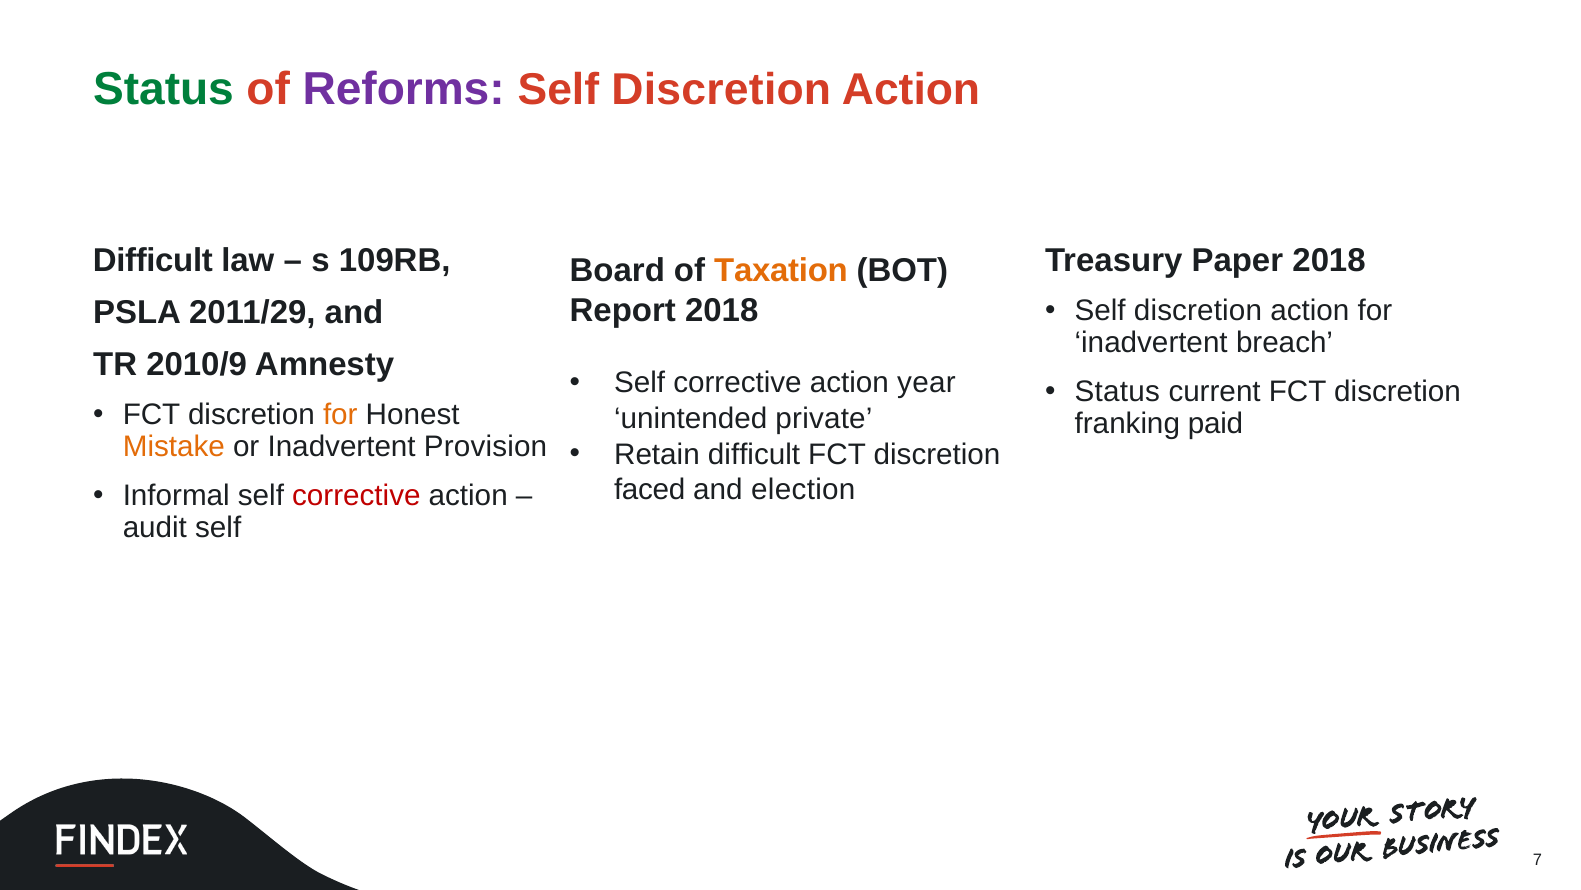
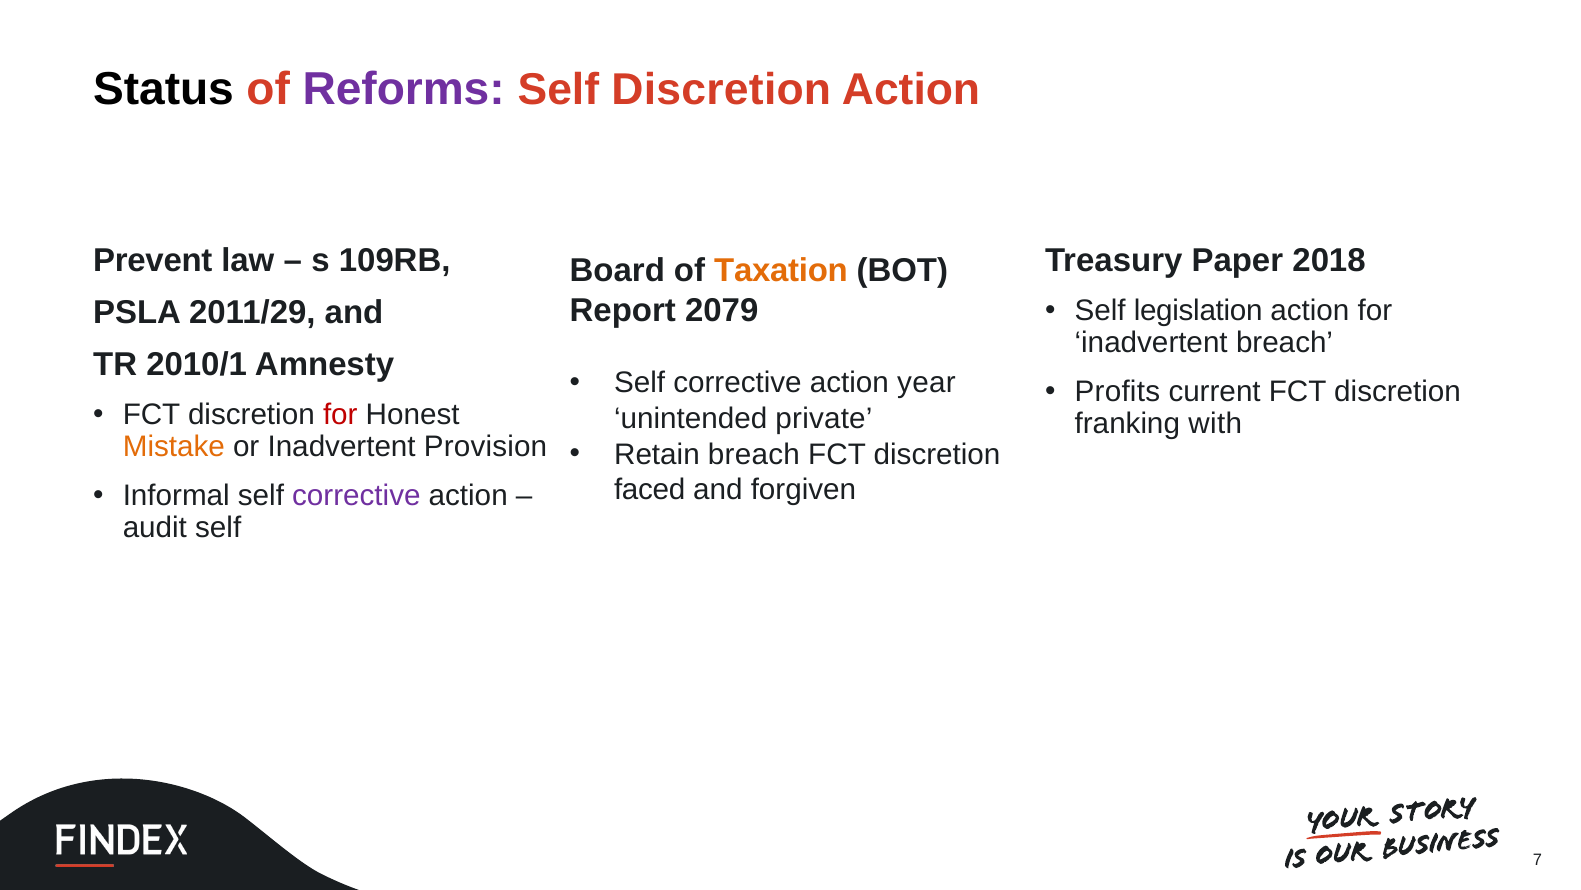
Status at (163, 89) colour: green -> black
Difficult at (153, 260): Difficult -> Prevent
Report 2018: 2018 -> 2079
discretion at (1198, 311): discretion -> legislation
2010/9: 2010/9 -> 2010/1
Status at (1117, 391): Status -> Profits
for at (340, 415) colour: orange -> red
paid: paid -> with
Retain difficult: difficult -> breach
election: election -> forgiven
corrective at (356, 495) colour: red -> purple
